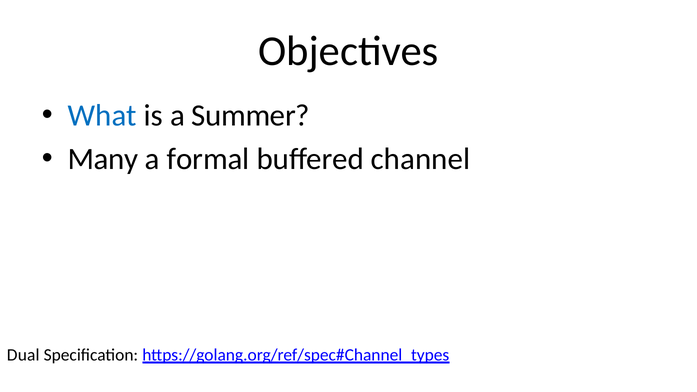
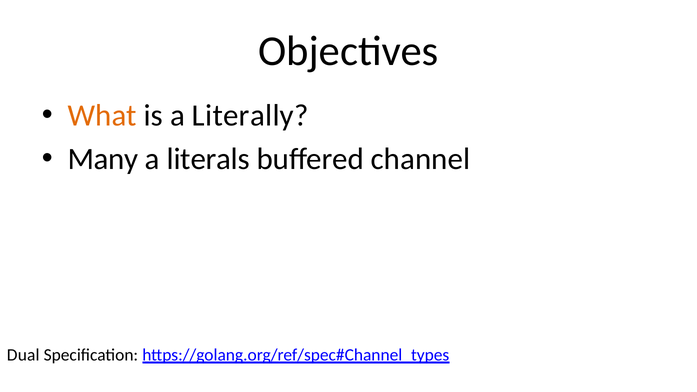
What colour: blue -> orange
Summer: Summer -> Literally
formal: formal -> literals
